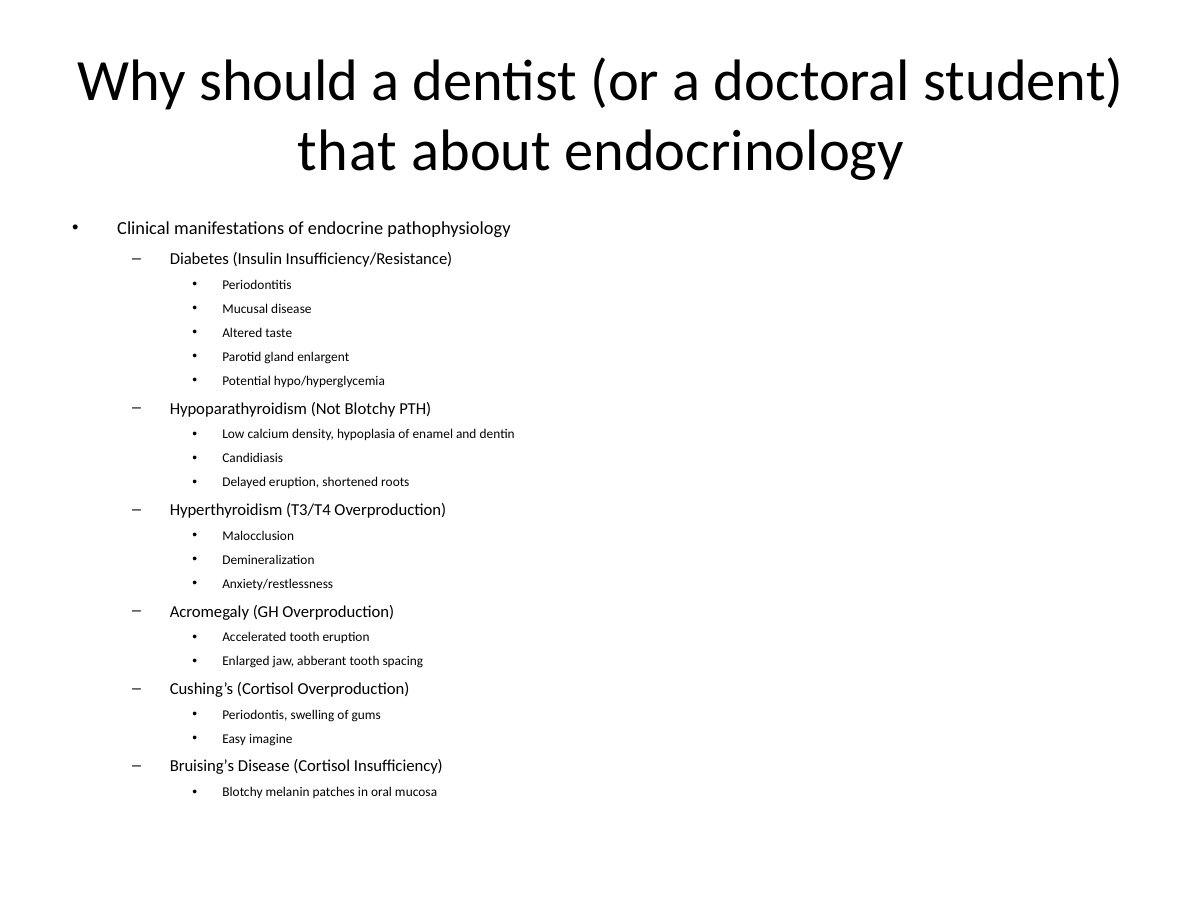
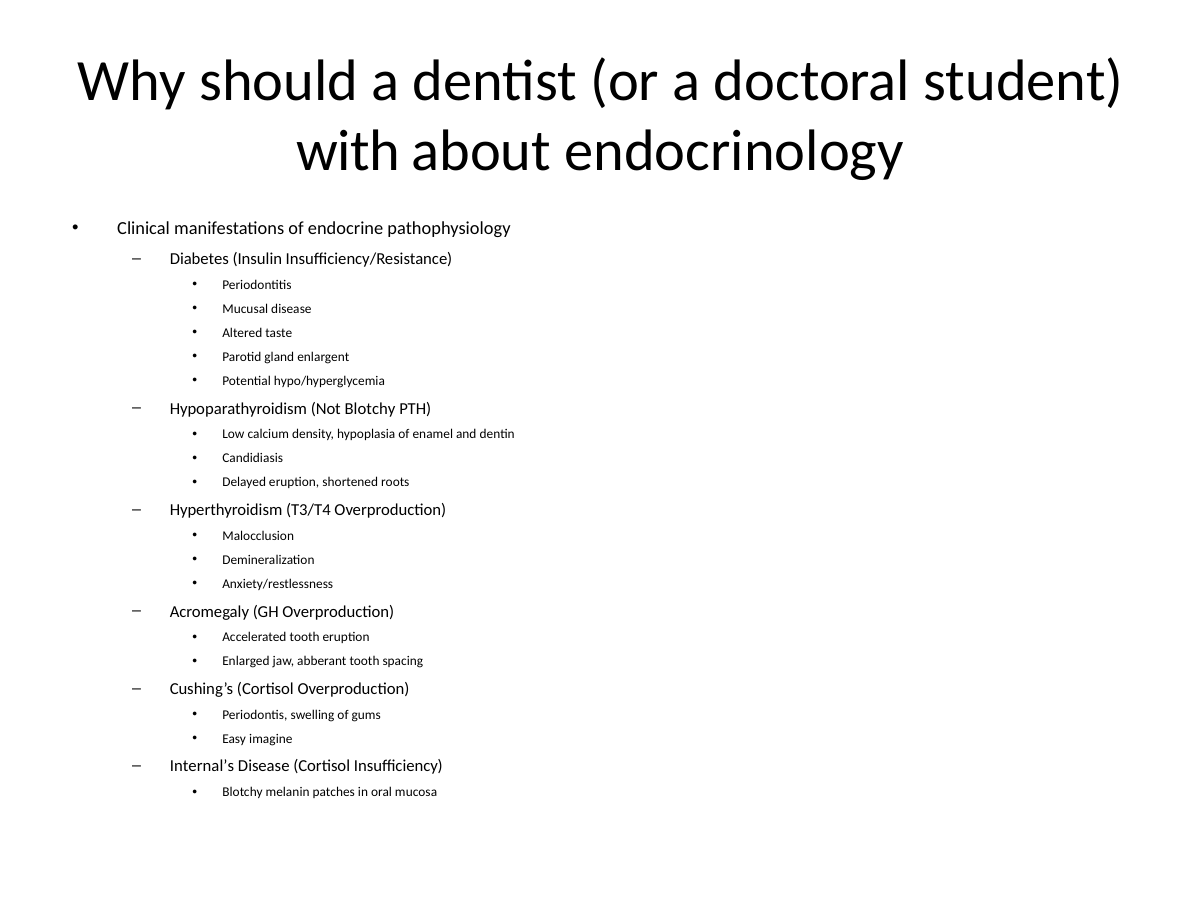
that: that -> with
Bruising’s: Bruising’s -> Internal’s
